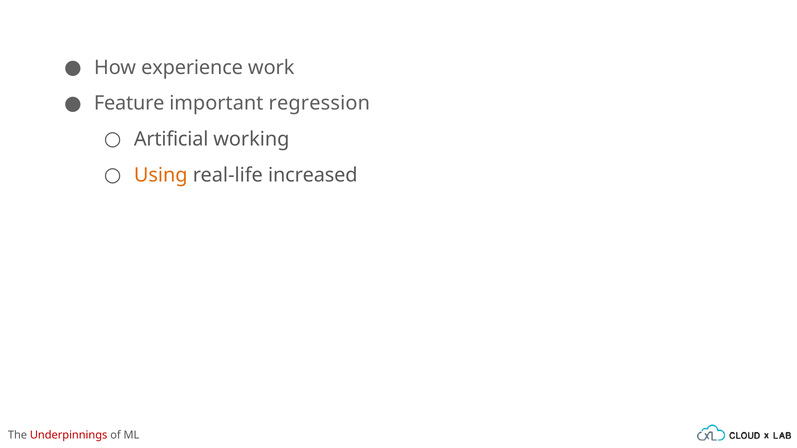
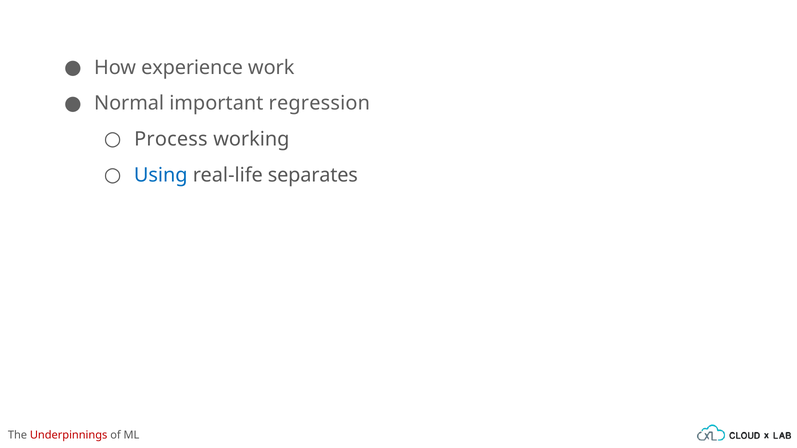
Feature: Feature -> Normal
Artificial: Artificial -> Process
Using colour: orange -> blue
increased: increased -> separates
